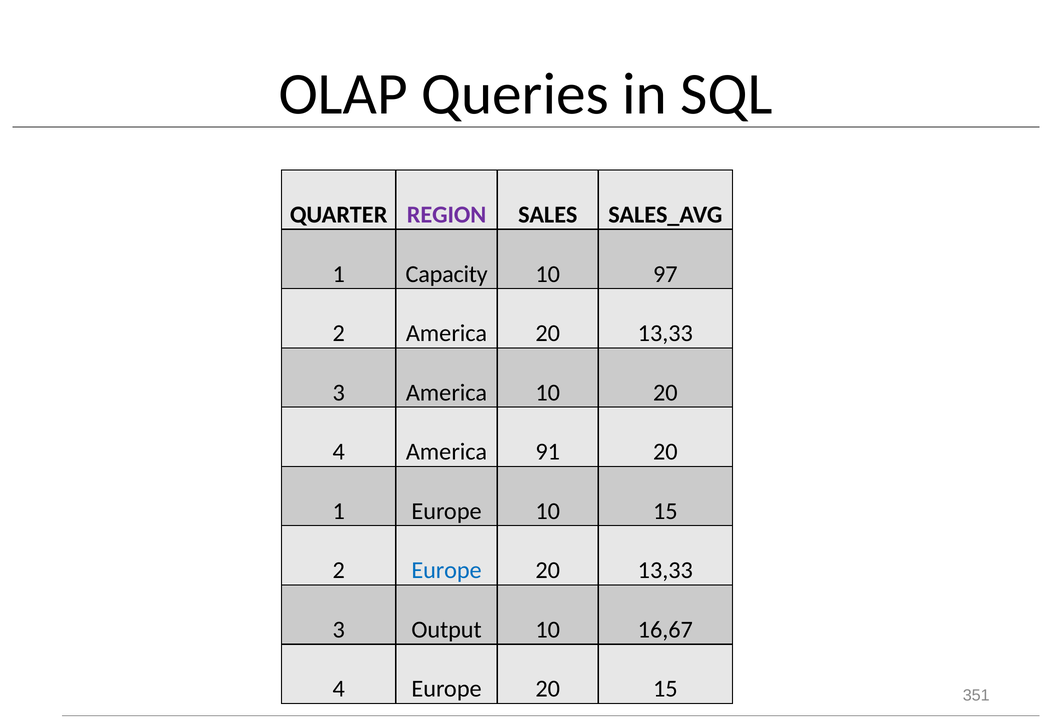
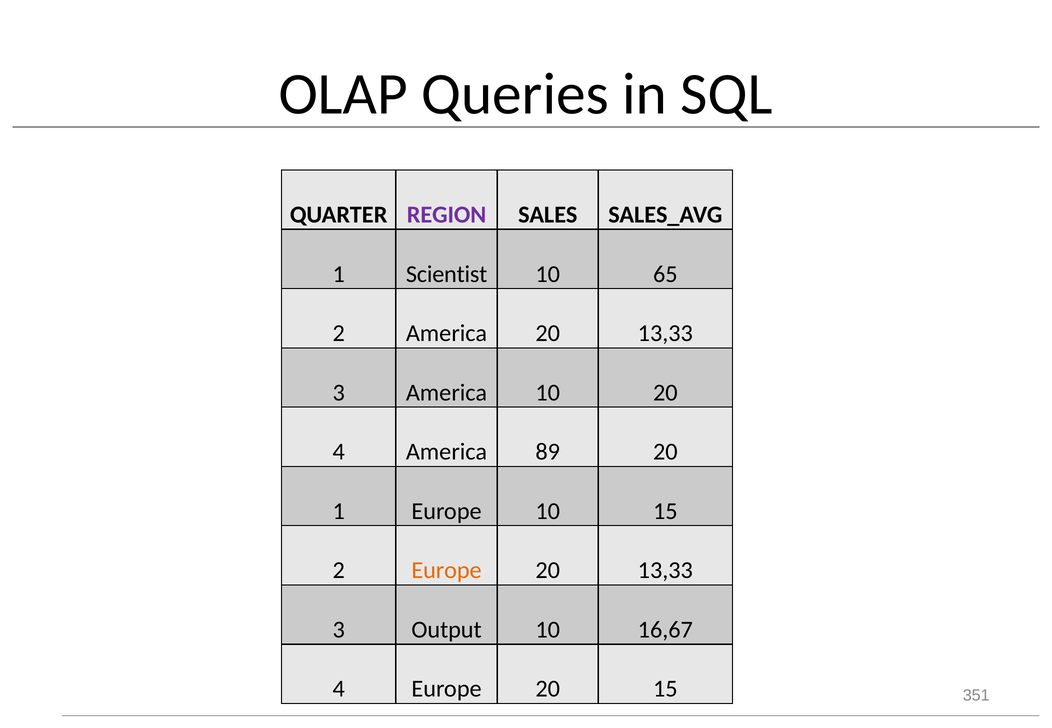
Capacity: Capacity -> Scientist
97: 97 -> 65
91: 91 -> 89
Europe at (447, 571) colour: blue -> orange
